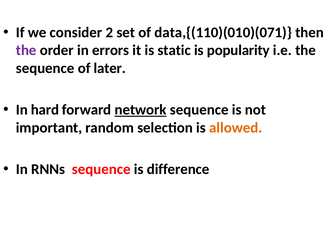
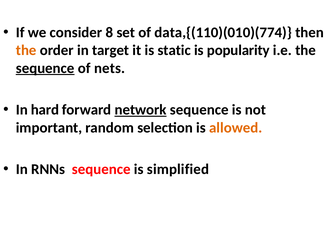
2: 2 -> 8
data,{(110)(010)(071: data,{(110)(010)(071 -> data,{(110)(010)(774
the at (26, 50) colour: purple -> orange
errors: errors -> target
sequence at (45, 68) underline: none -> present
later: later -> nets
difference: difference -> simplified
